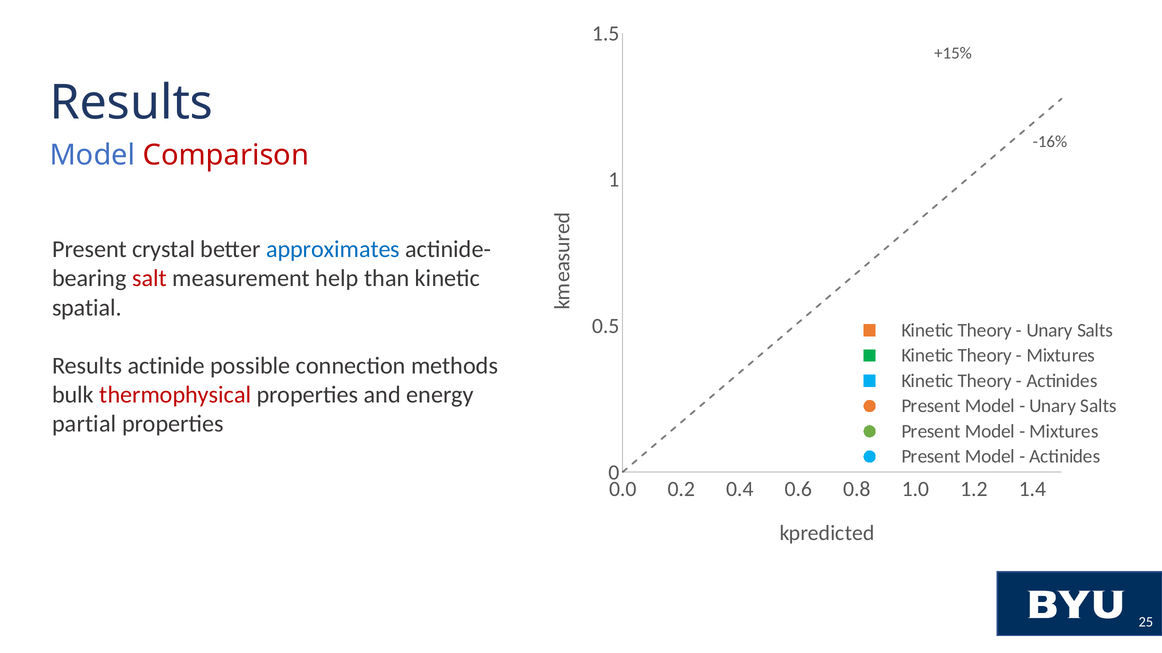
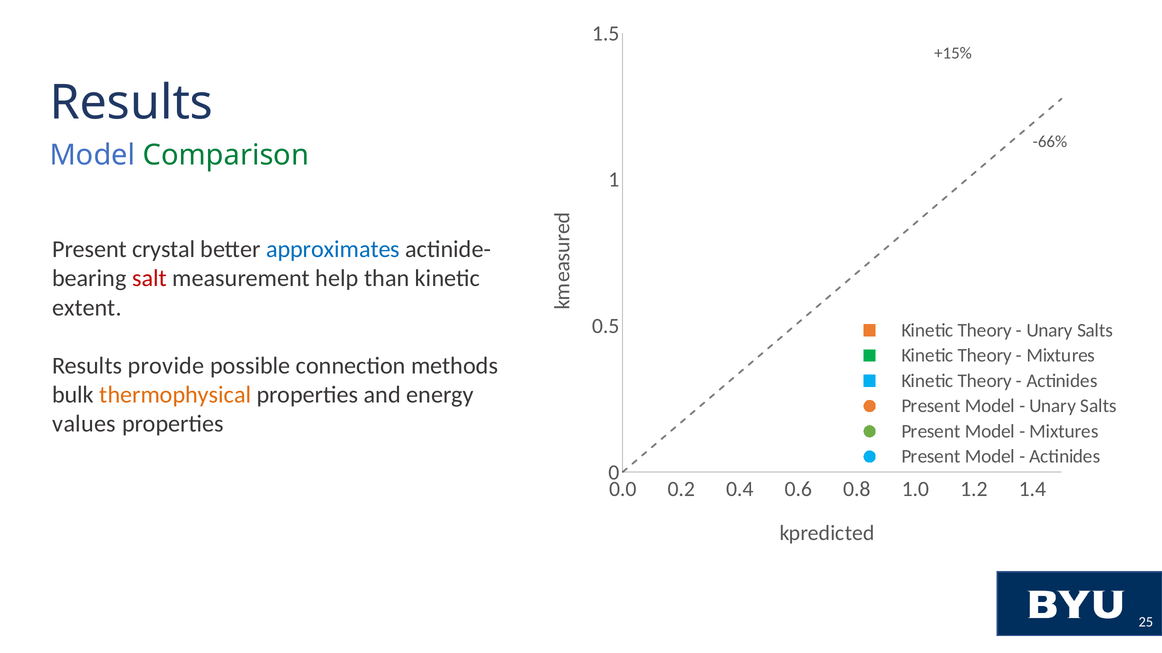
-16%: -16% -> -66%
Comparison colour: red -> green
spatial: spatial -> extent
actinide: actinide -> provide
thermophysical colour: red -> orange
partial: partial -> values
